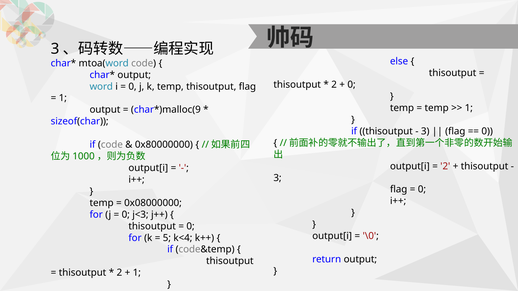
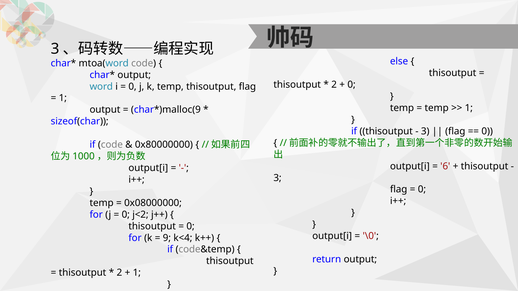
2 at (445, 166): 2 -> 6
j<3: j<3 -> j<2
5: 5 -> 9
